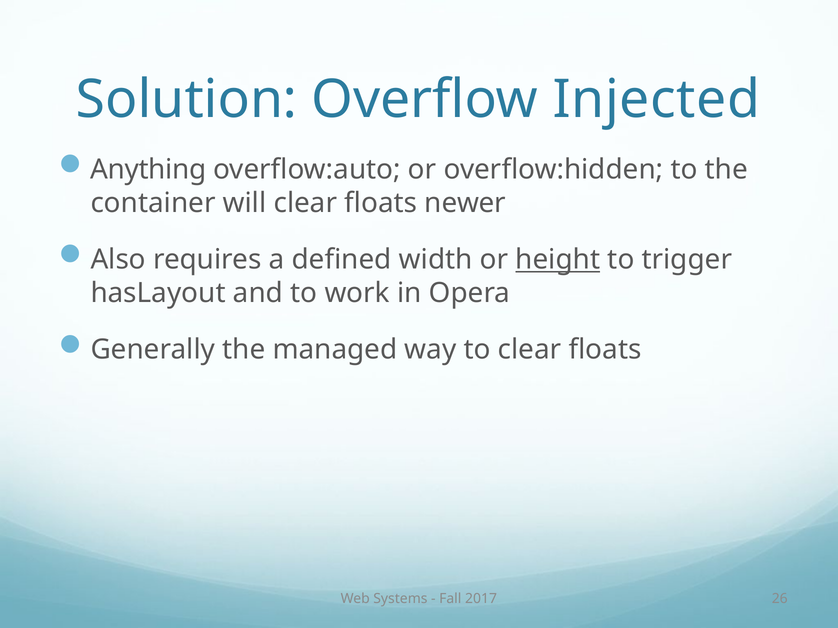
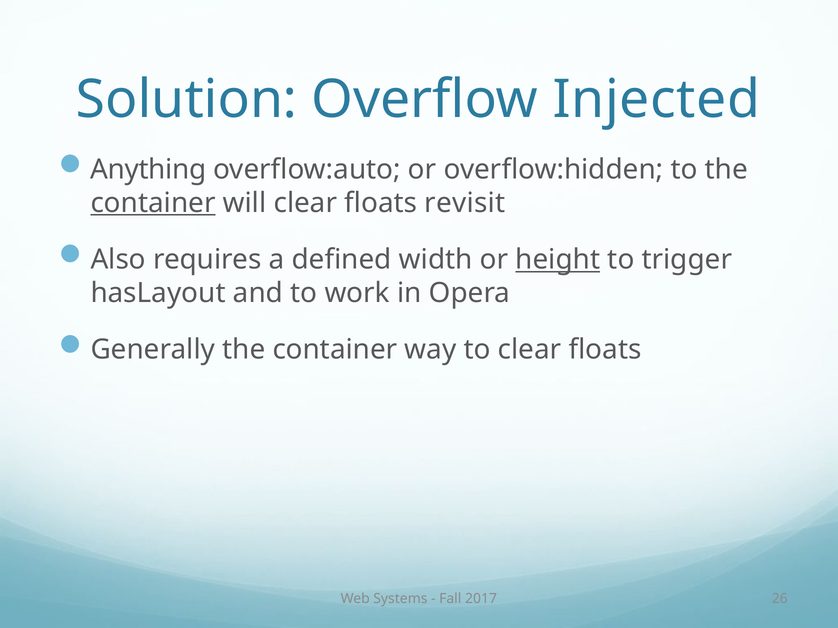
container at (153, 203) underline: none -> present
newer: newer -> revisit
Generally the managed: managed -> container
